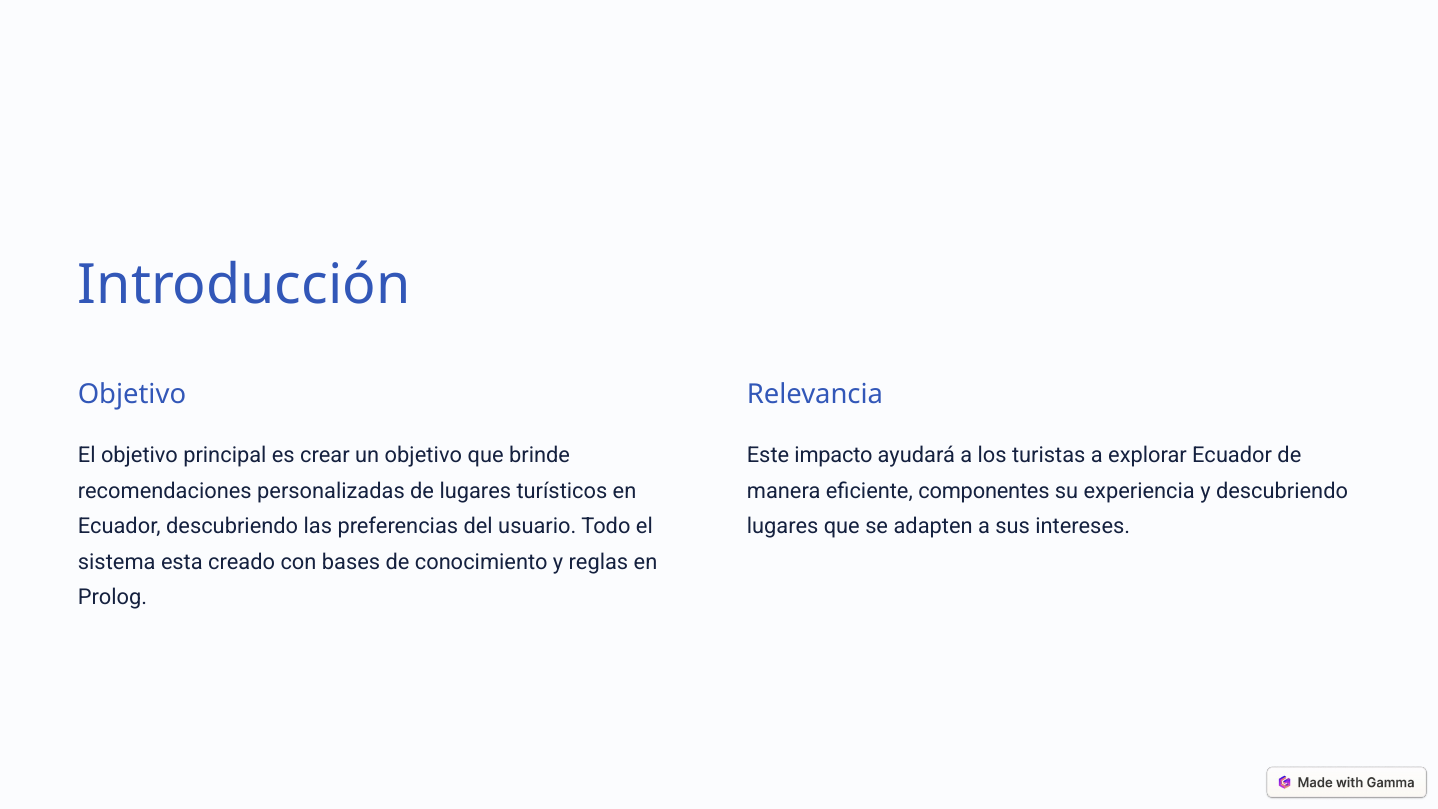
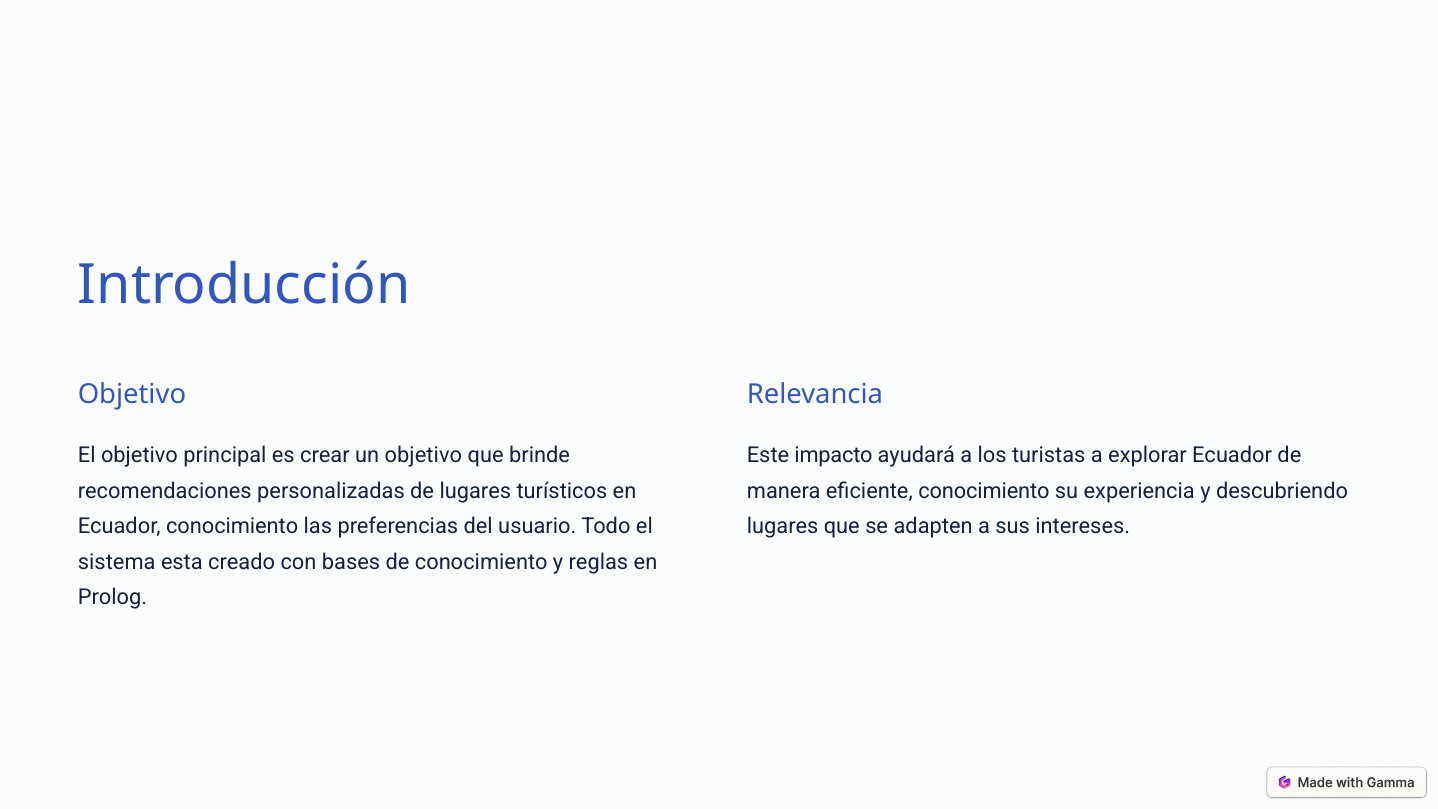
eficiente componentes: componentes -> conocimiento
Ecuador descubriendo: descubriendo -> conocimiento
